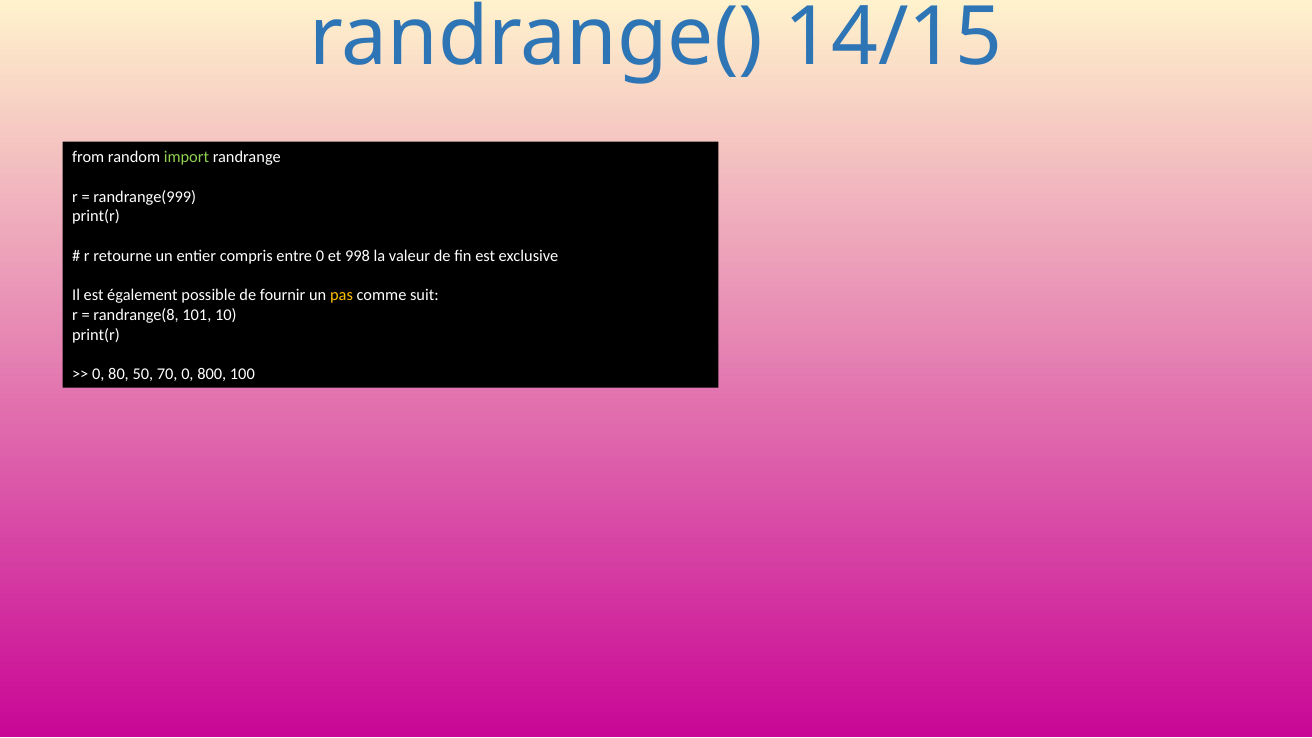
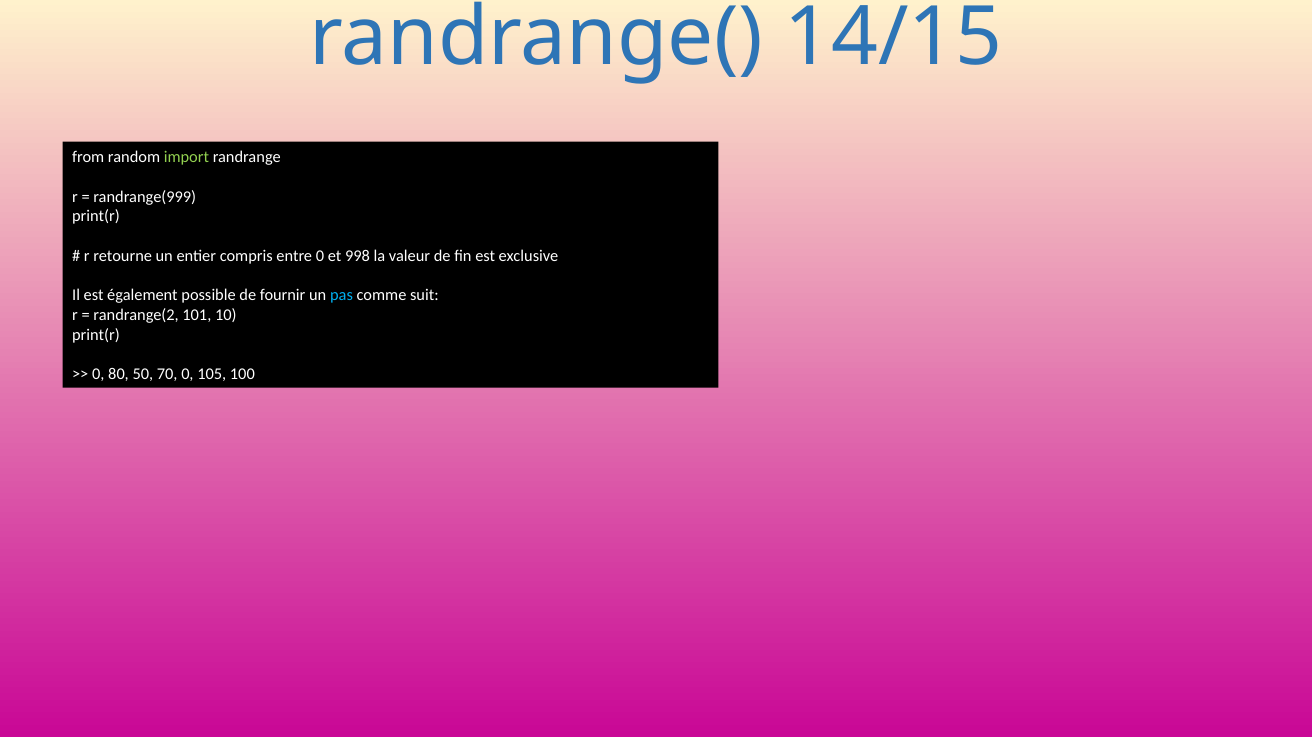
pas colour: yellow -> light blue
randrange(8: randrange(8 -> randrange(2
800: 800 -> 105
